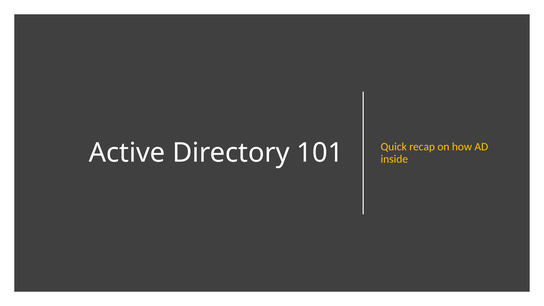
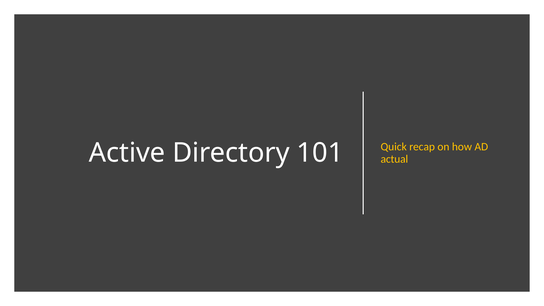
inside: inside -> actual
